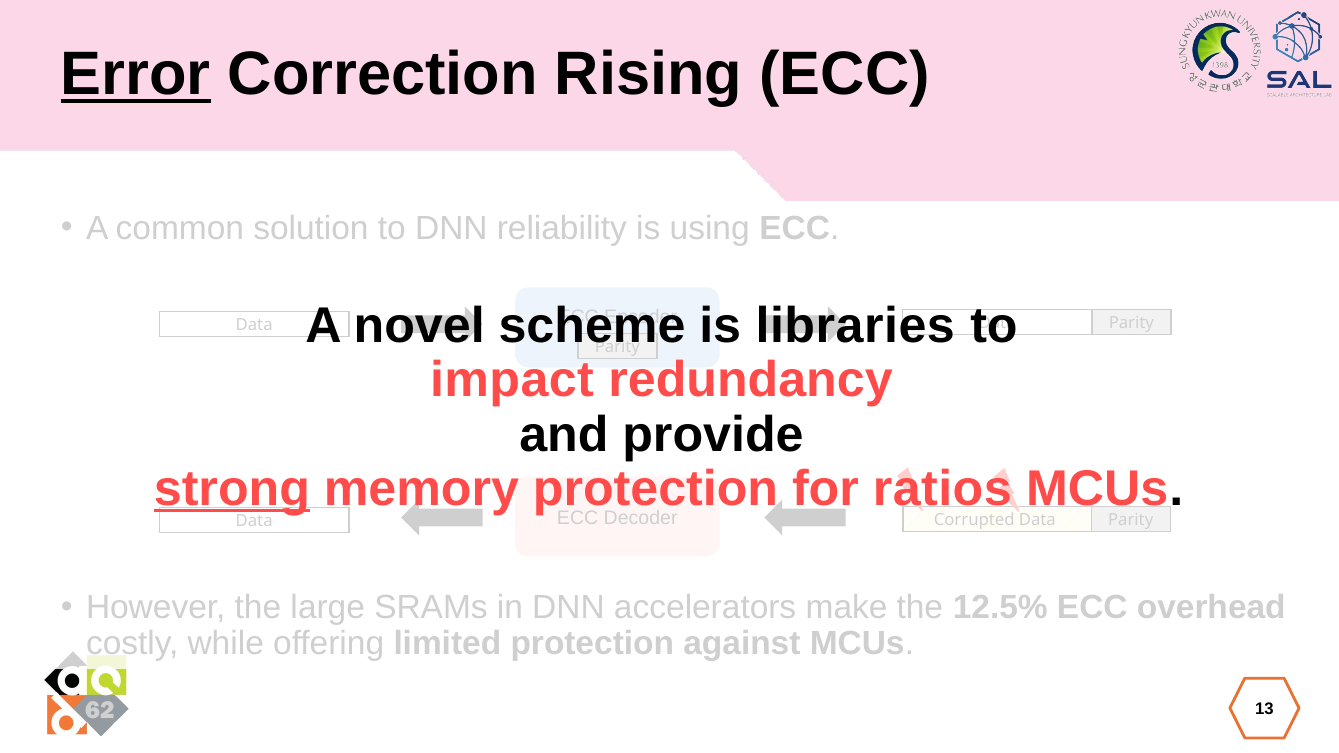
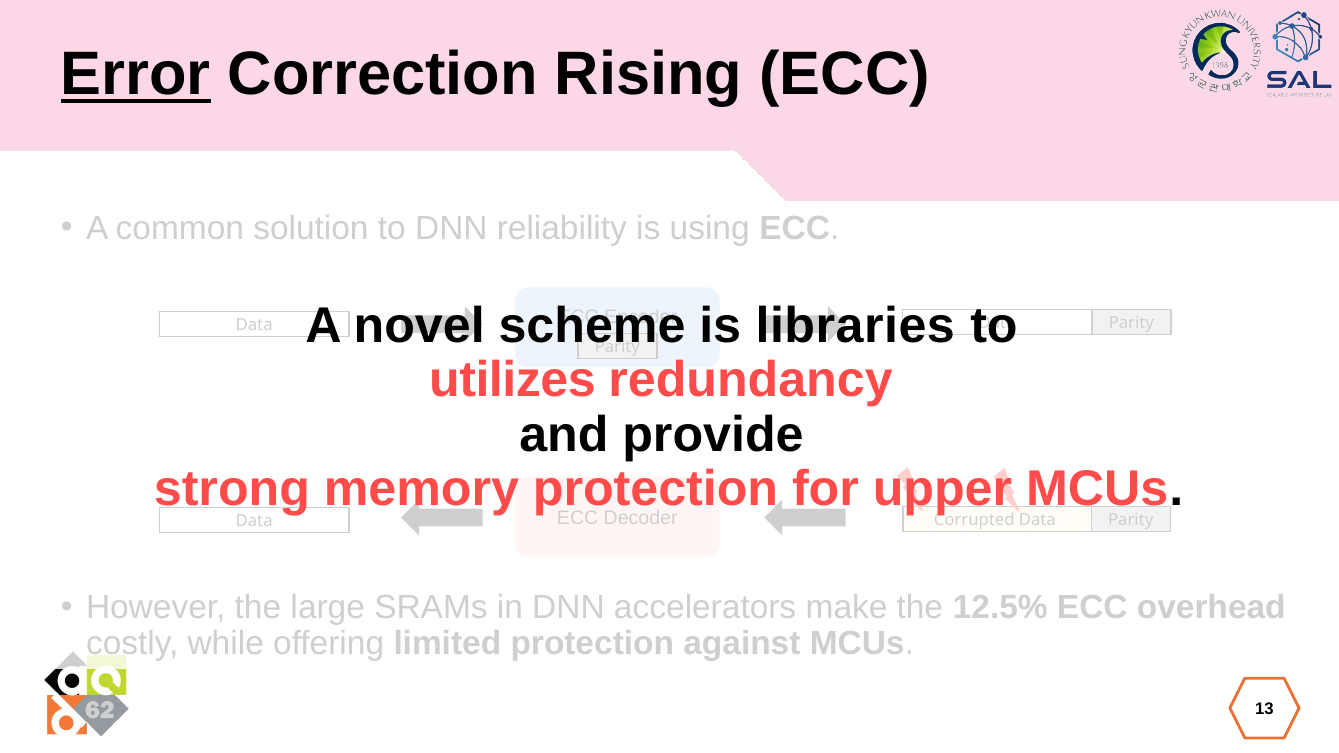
impact: impact -> utilizes
strong underline: present -> none
ratios: ratios -> upper
